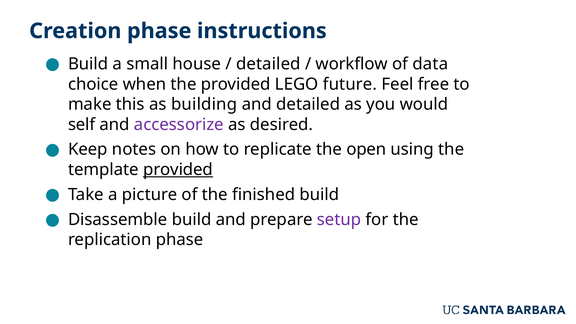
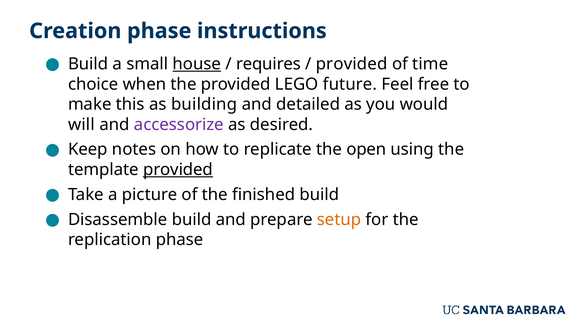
house underline: none -> present
detailed at (268, 64): detailed -> requires
workflow at (352, 64): workflow -> provided
data: data -> time
self: self -> will
setup colour: purple -> orange
